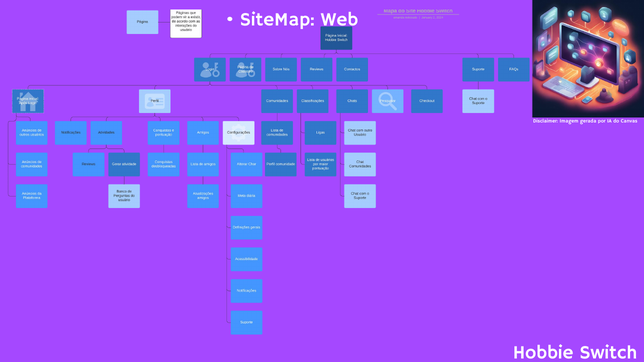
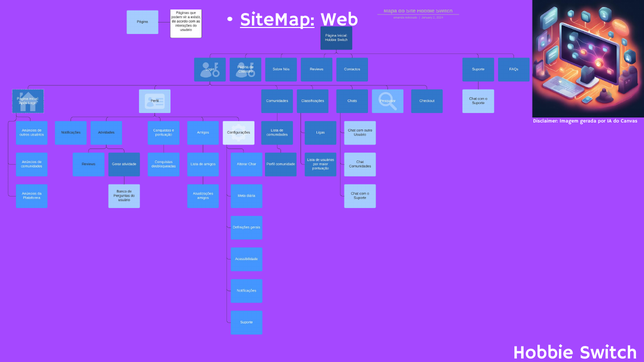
SiteMap underline: none -> present
